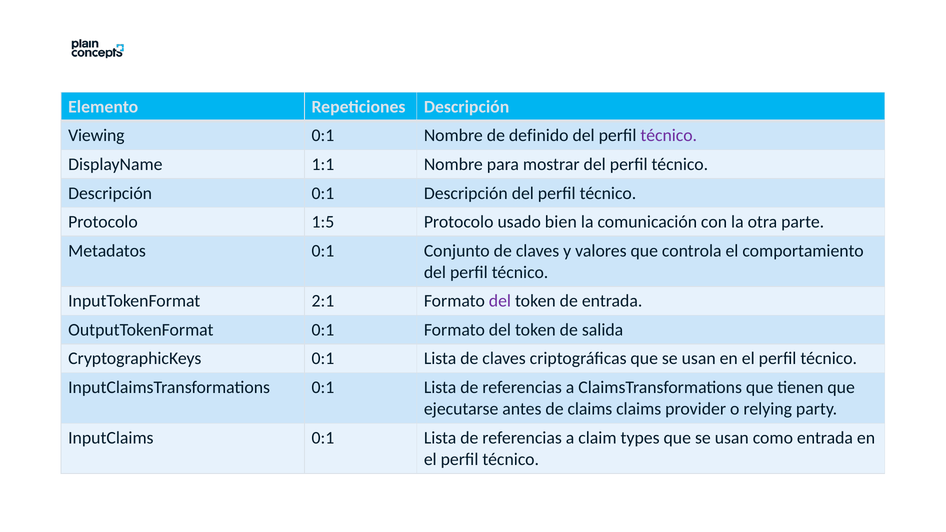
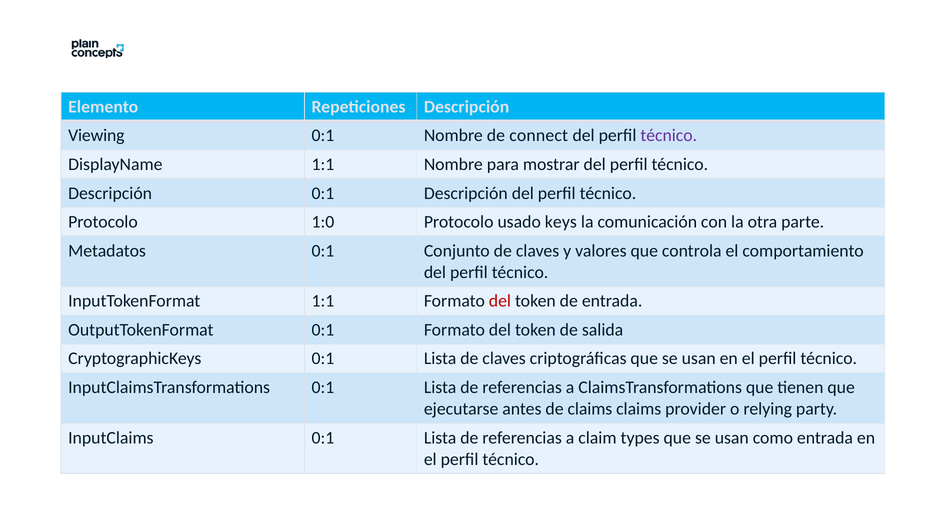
definido: definido -> connect
1:5: 1:5 -> 1:0
bien: bien -> keys
InputTokenFormat 2:1: 2:1 -> 1:1
del at (500, 301) colour: purple -> red
